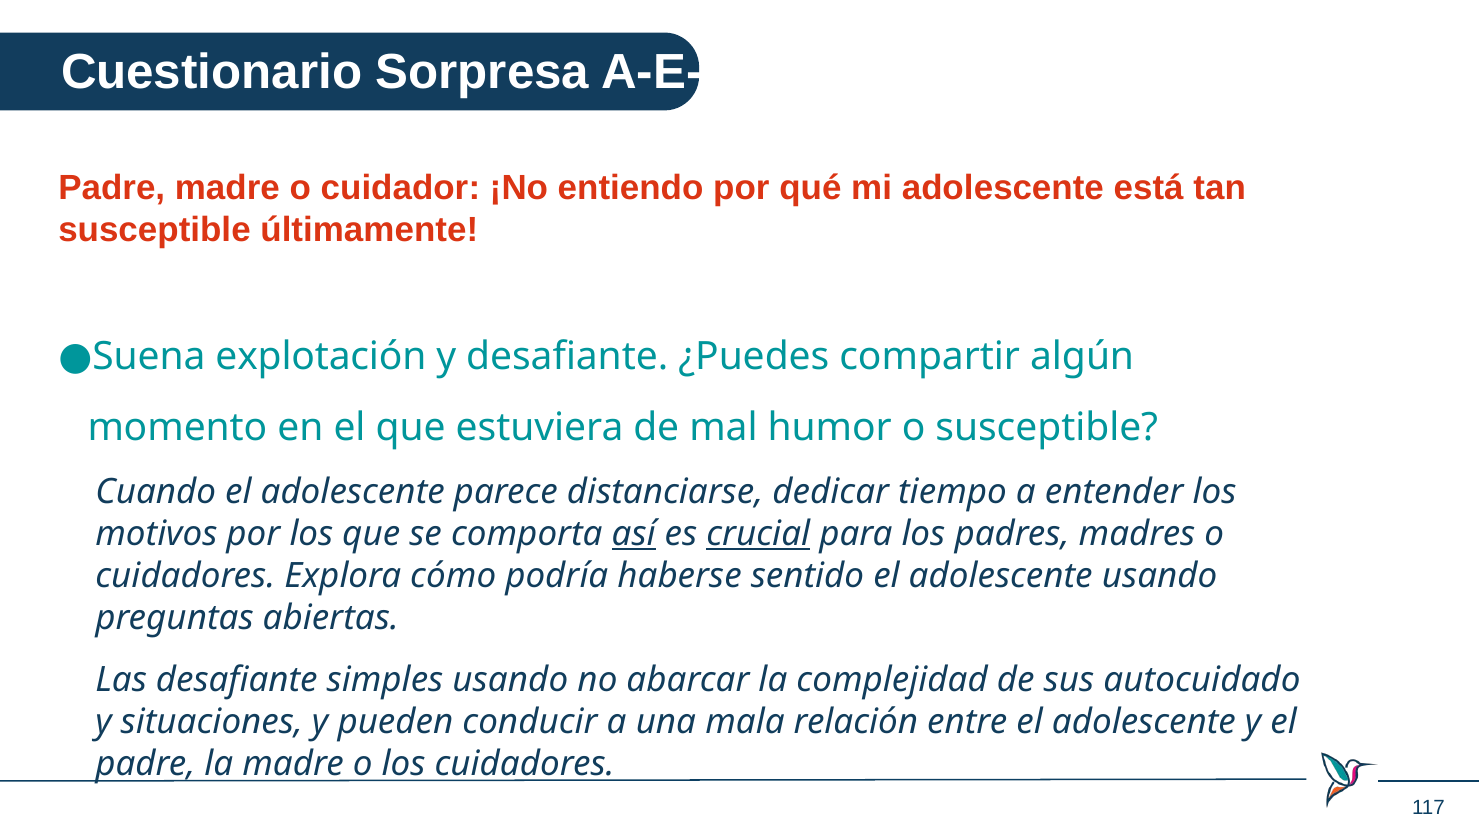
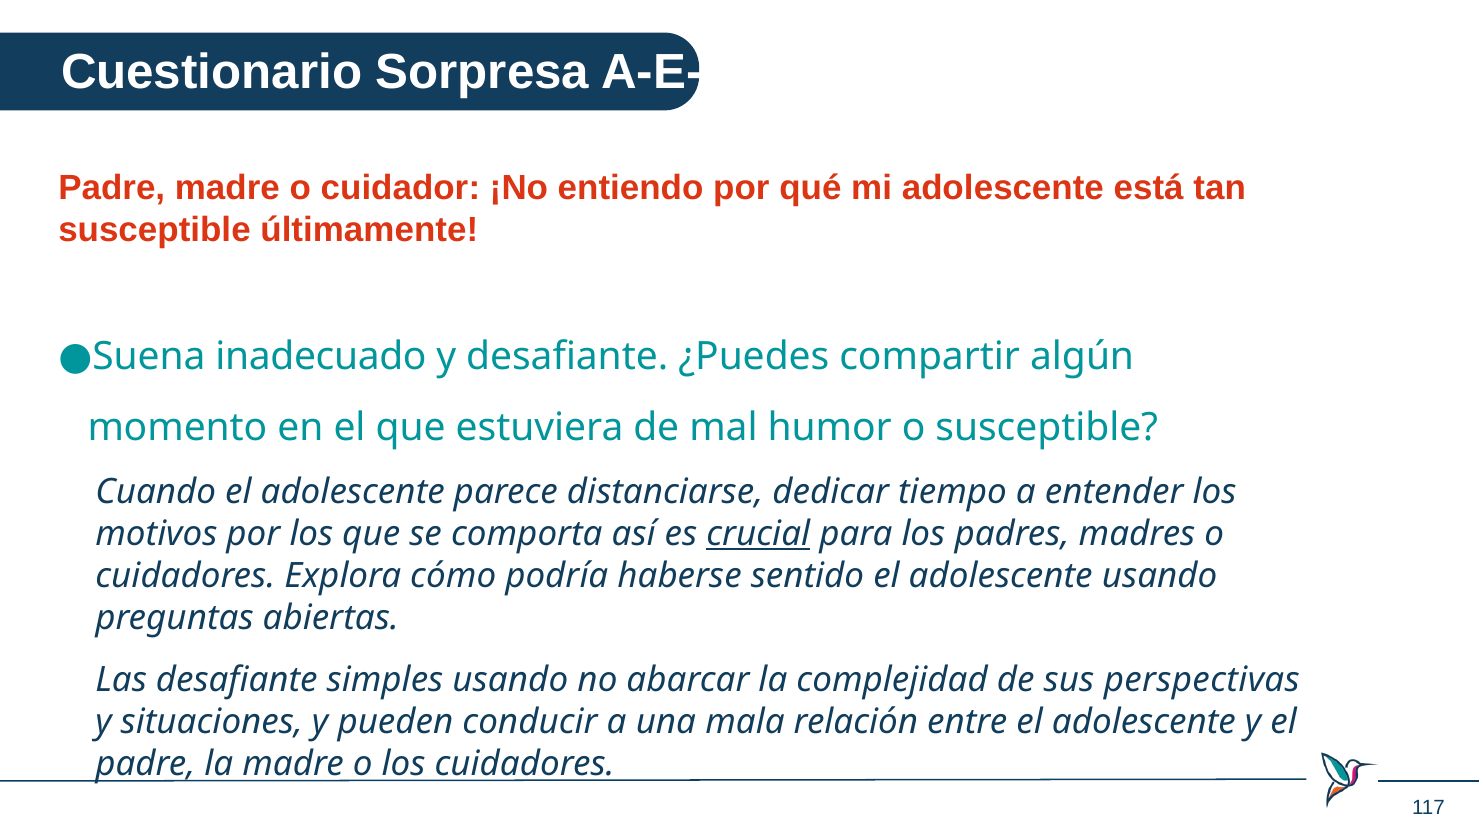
explotación: explotación -> inadecuado
así underline: present -> none
autocuidado: autocuidado -> perspectivas
